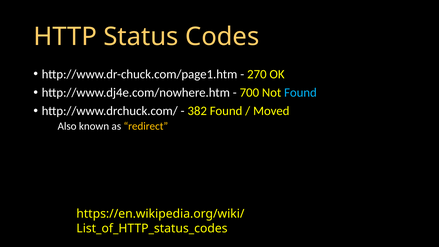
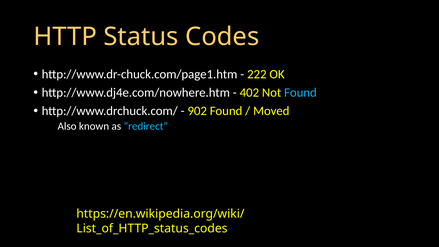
270: 270 -> 222
700: 700 -> 402
382: 382 -> 902
redirect colour: yellow -> light blue
